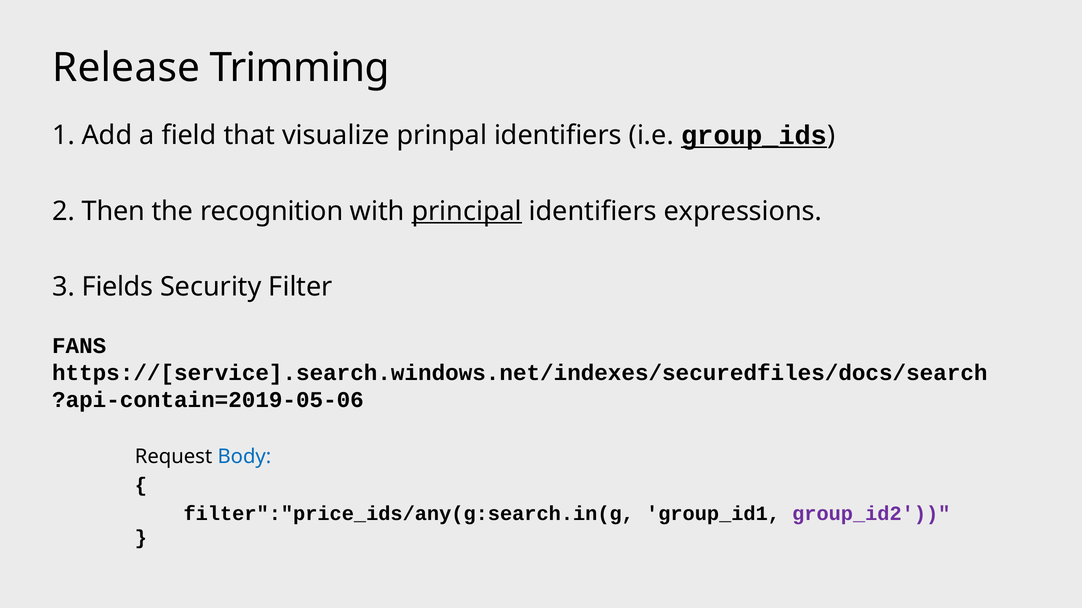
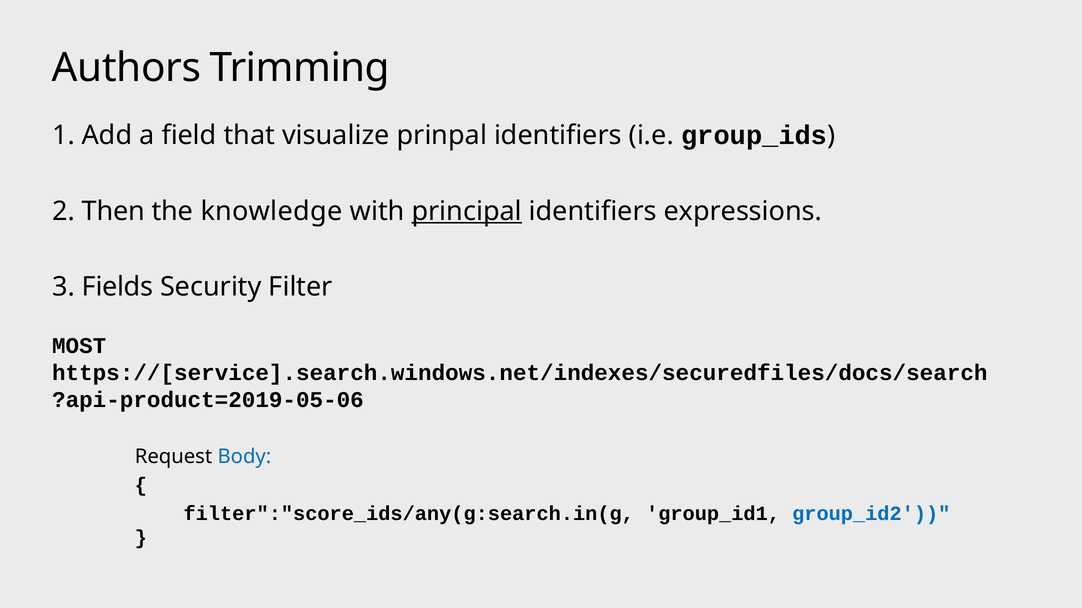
Release: Release -> Authors
group_ids underline: present -> none
recognition: recognition -> knowledge
FANS: FANS -> MOST
?api-contain=2019-05-06: ?api-contain=2019-05-06 -> ?api-product=2019-05-06
filter":"price_ids/any(g:search.in(g: filter":"price_ids/any(g:search.in(g -> filter":"score_ids/any(g:search.in(g
group_id2 colour: purple -> blue
